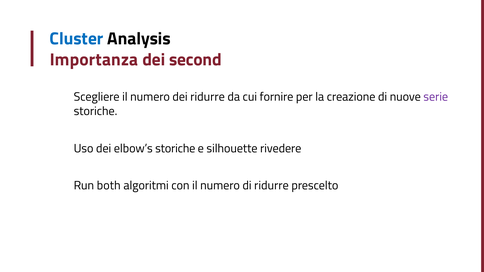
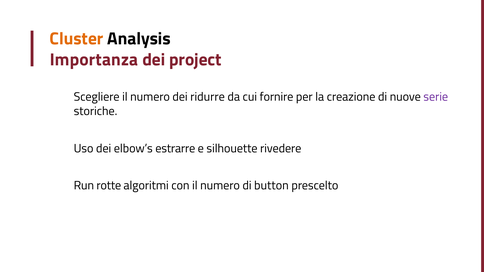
Cluster colour: blue -> orange
second: second -> project
elbow’s storiche: storiche -> estrarre
both: both -> rotte
di ridurre: ridurre -> button
